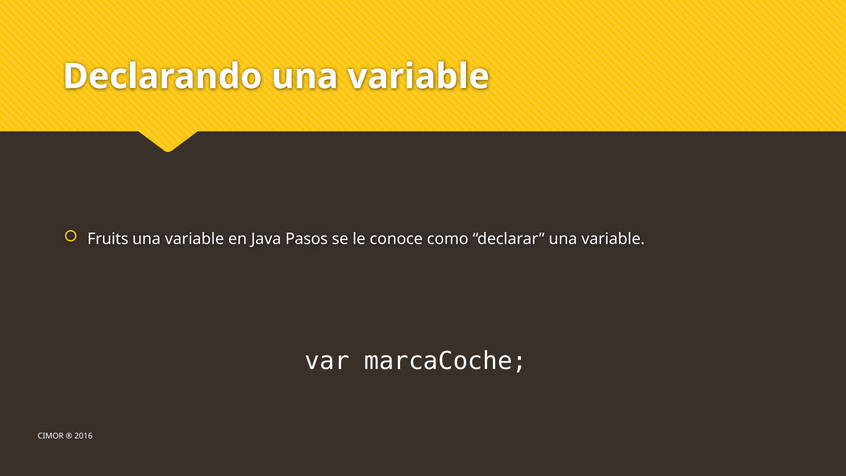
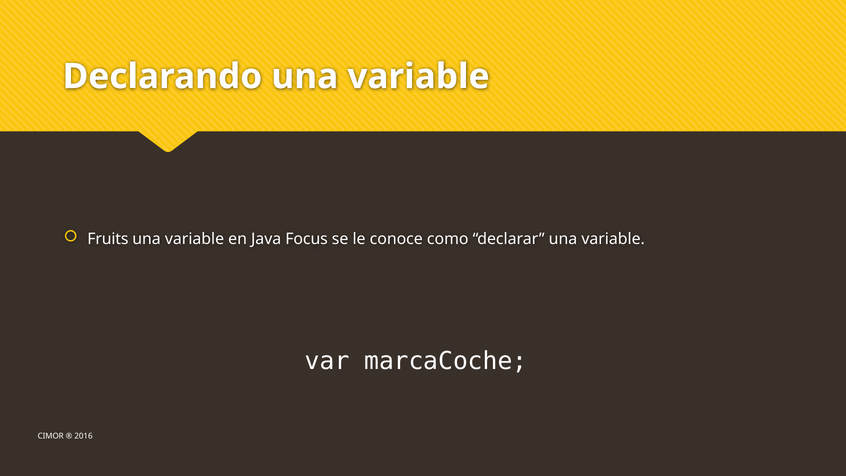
Pasos: Pasos -> Focus
